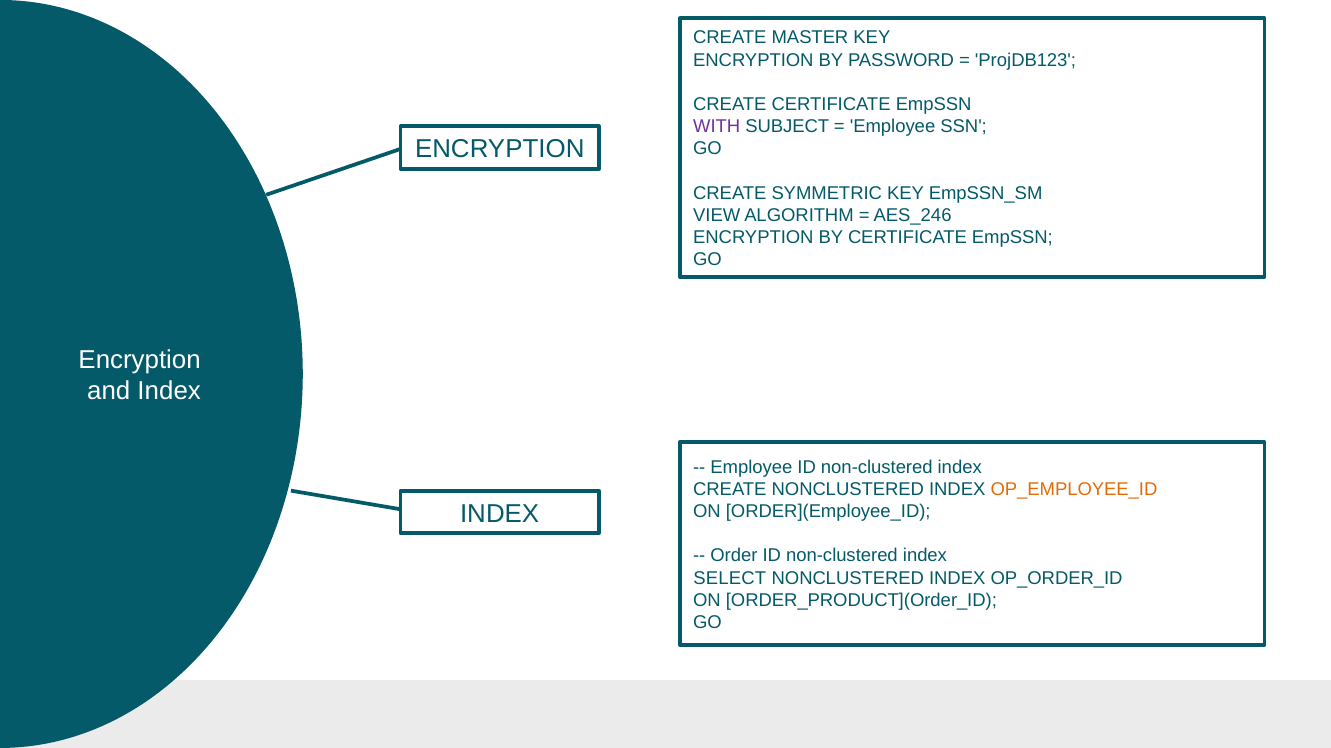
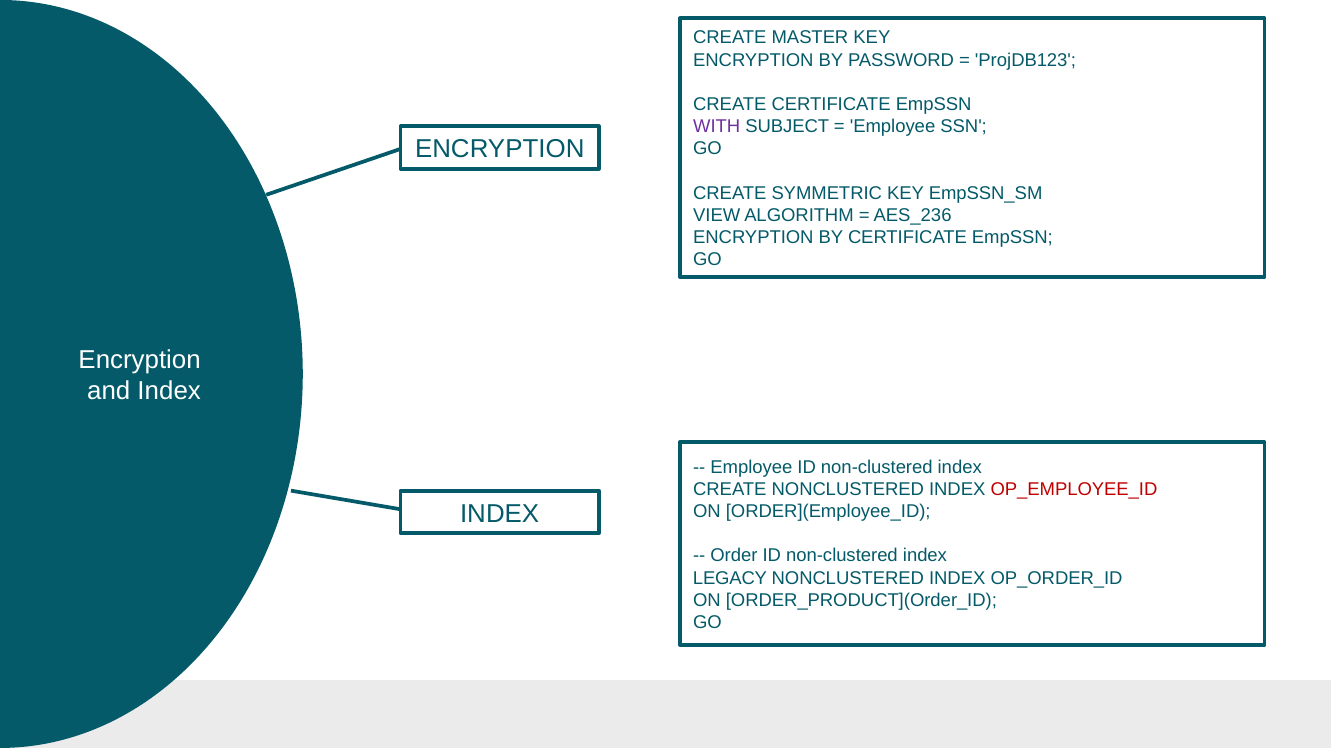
AES_246: AES_246 -> AES_236
OP_EMPLOYEE_ID colour: orange -> red
SELECT: SELECT -> LEGACY
